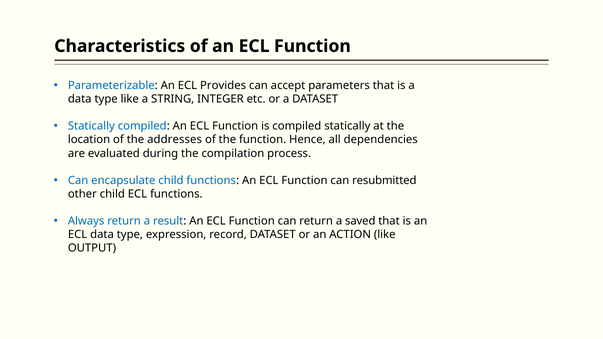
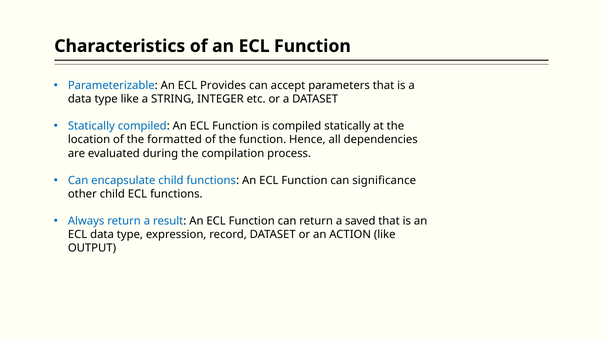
addresses: addresses -> formatted
resubmitted: resubmitted -> significance
